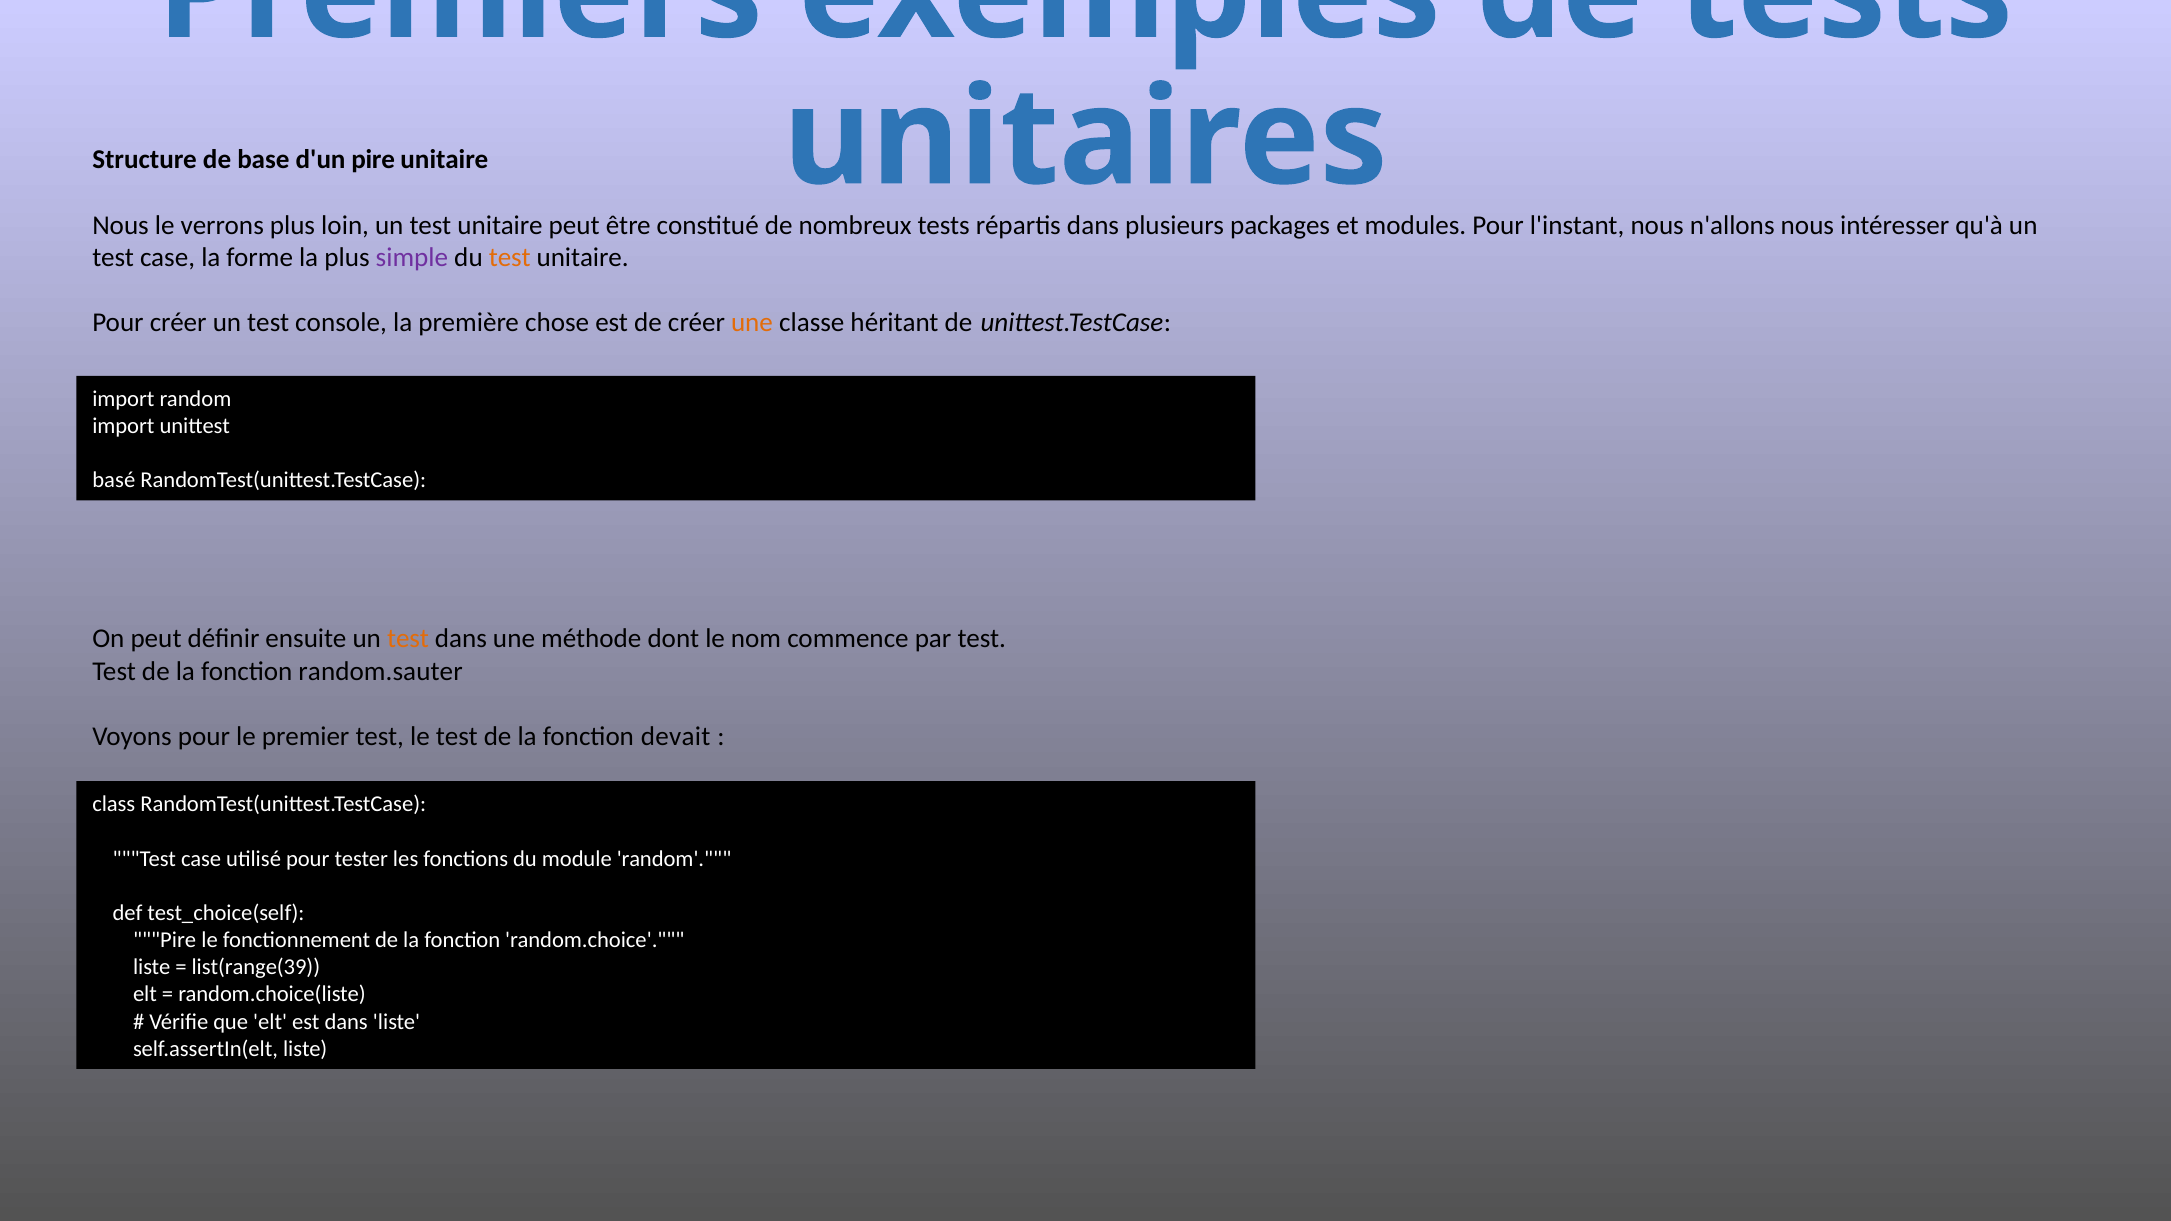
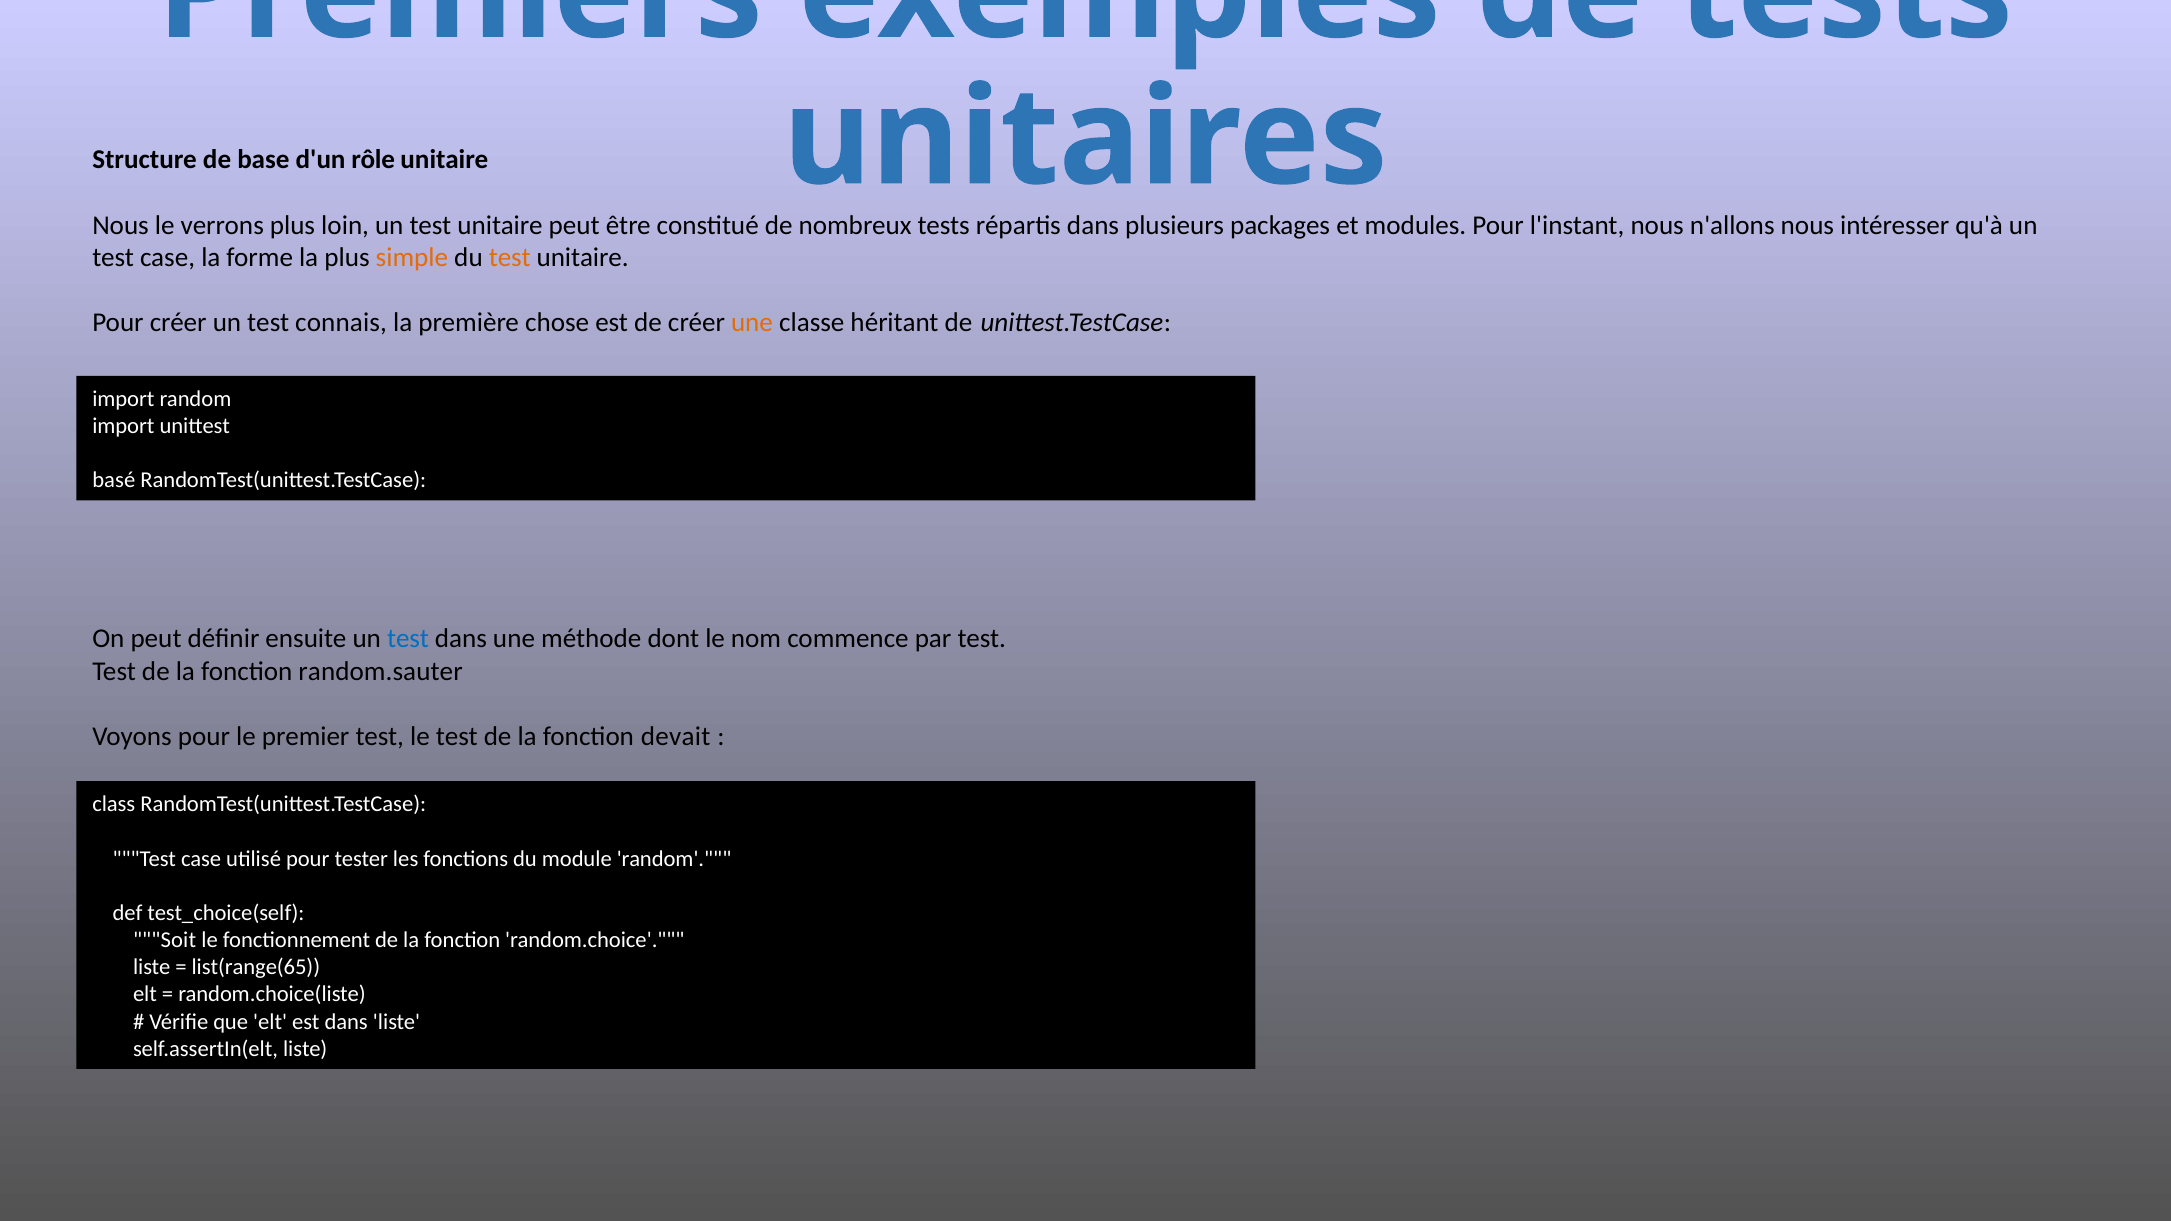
d'un pire: pire -> rôle
simple colour: purple -> orange
console: console -> connais
test at (408, 639) colour: orange -> blue
Pire at (165, 940): Pire -> Soit
list(range(39: list(range(39 -> list(range(65
